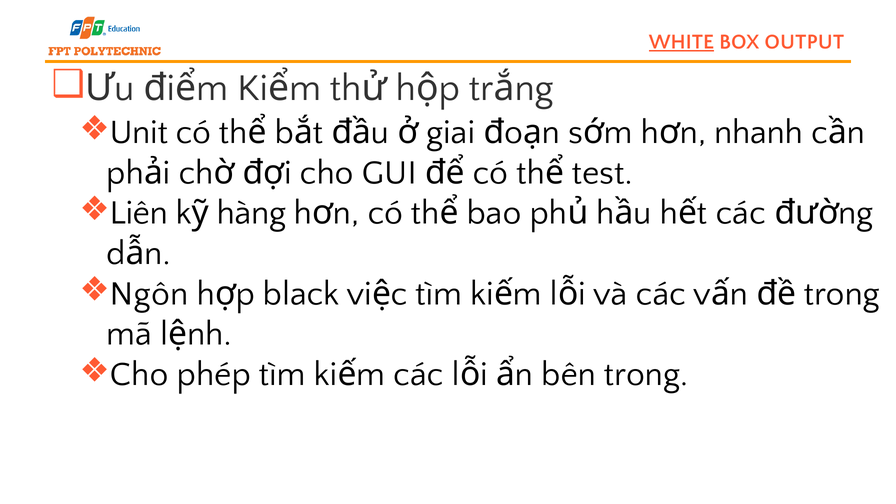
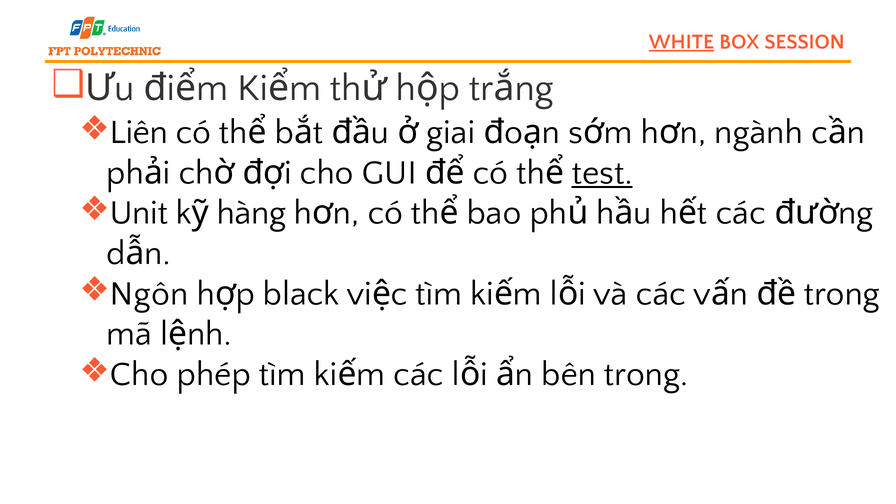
OUTPUT: OUTPUT -> SESSION
Unit: Unit -> Liên
nhanh: nhanh -> ngành
test underline: none -> present
Liên: Liên -> Unit
